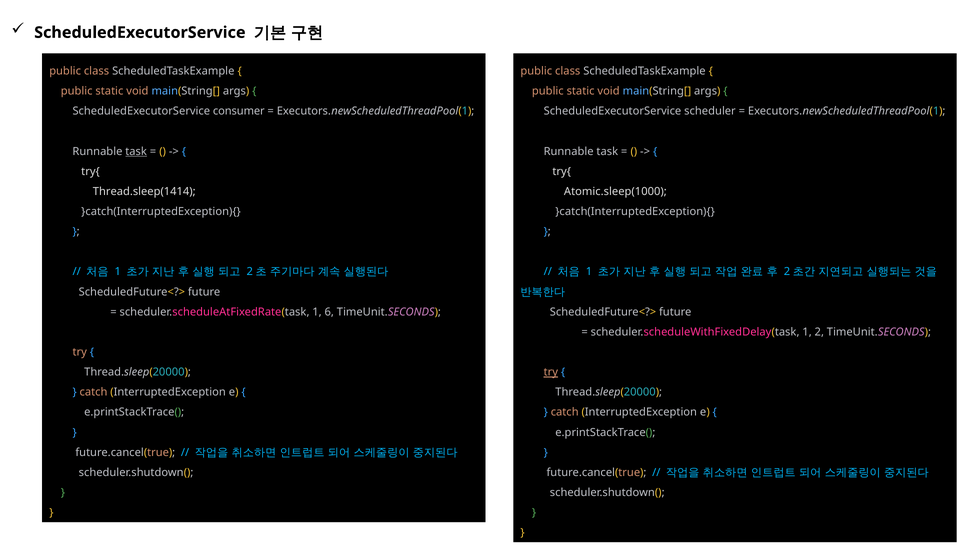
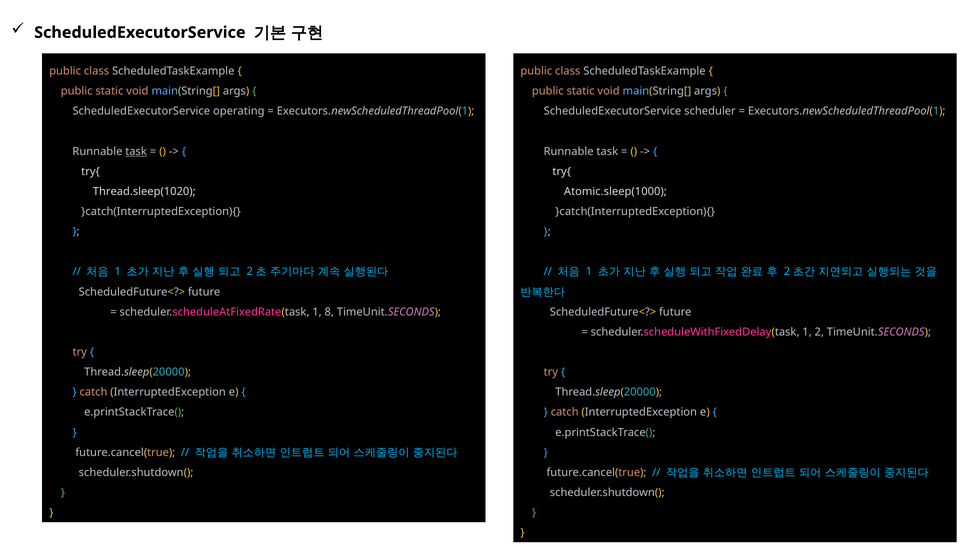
consumer: consumer -> operating
Thread.sleep(1414: Thread.sleep(1414 -> Thread.sleep(1020
6: 6 -> 8
try at (551, 372) underline: present -> none
